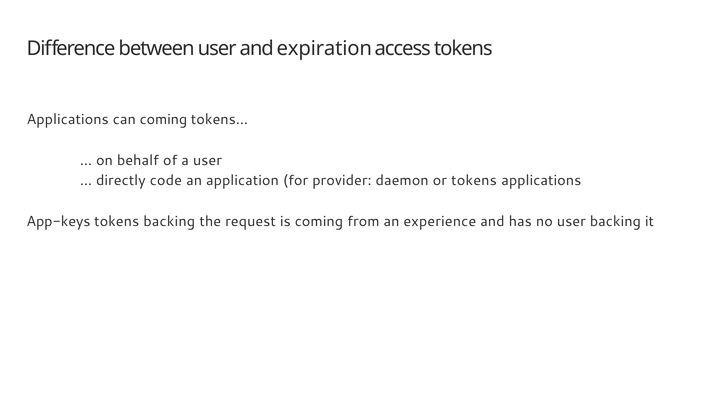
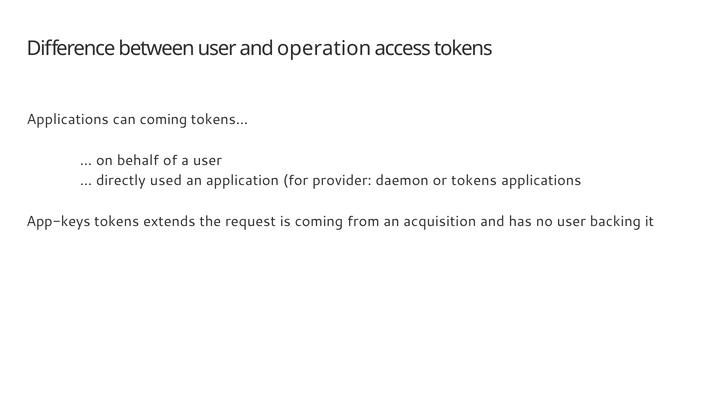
expiration: expiration -> operation
code: code -> used
tokens backing: backing -> extends
experience: experience -> acquisition
